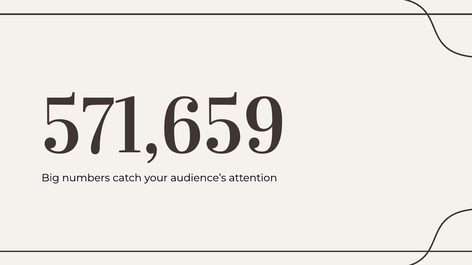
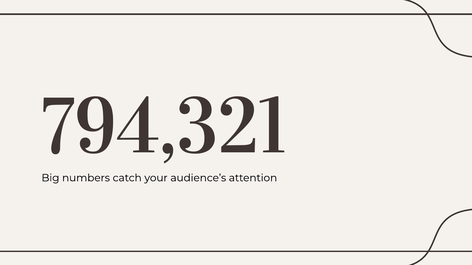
571,659: 571,659 -> 794,321
